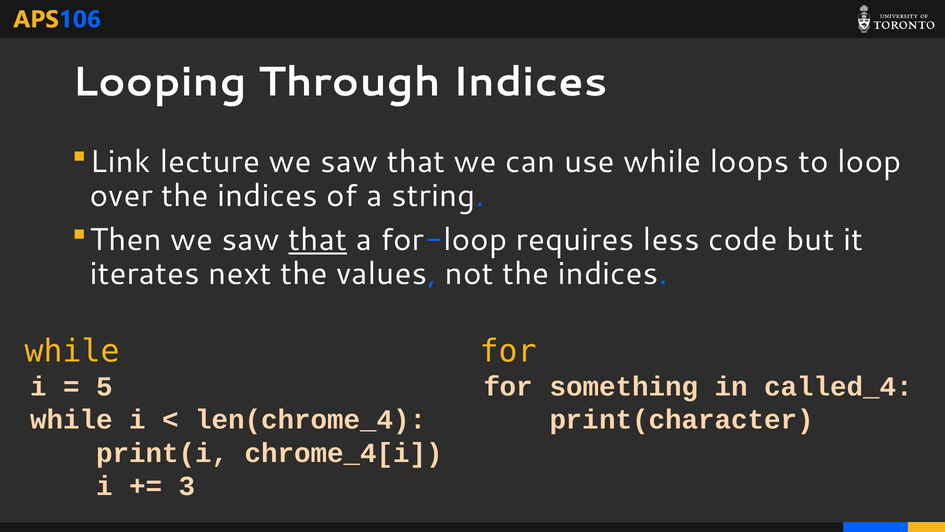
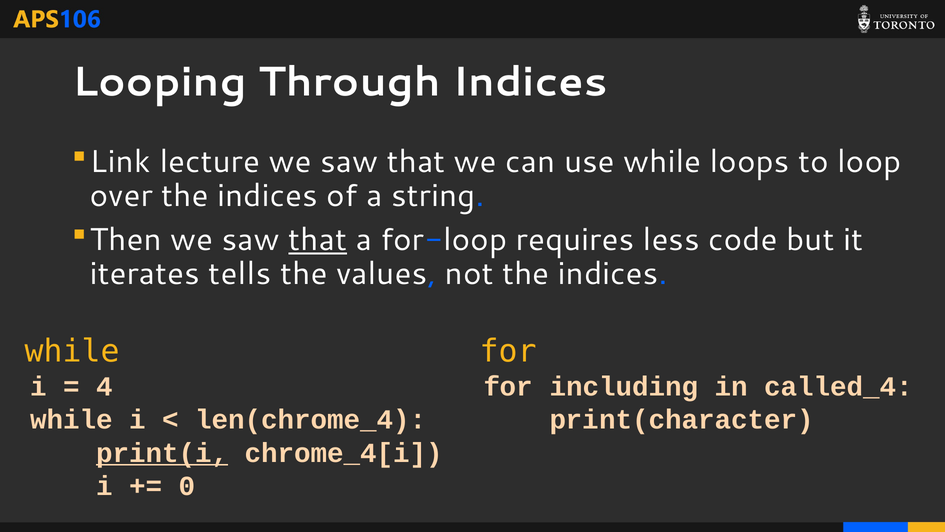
next: next -> tells
5: 5 -> 4
something: something -> including
print(i underline: none -> present
3: 3 -> 0
